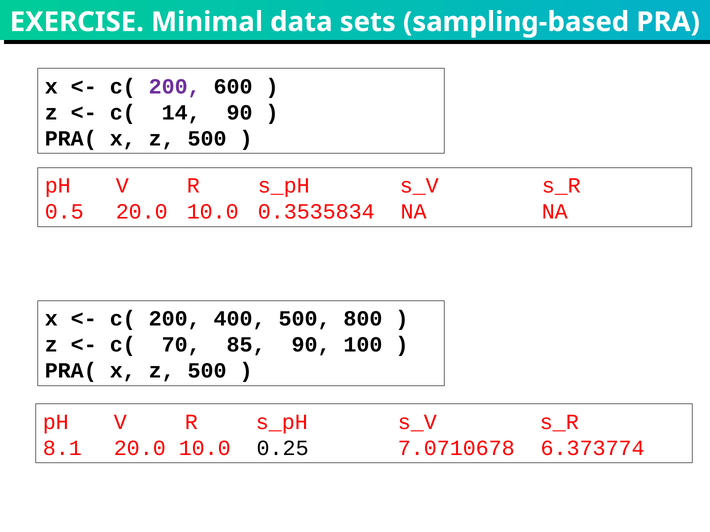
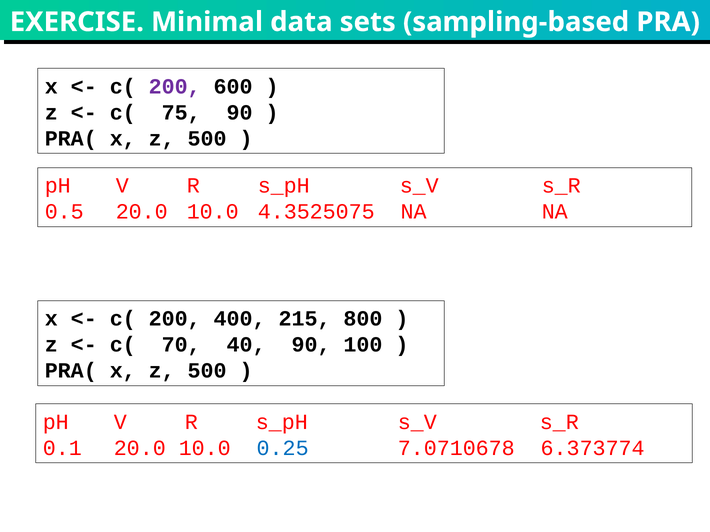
14: 14 -> 75
0.3535834: 0.3535834 -> 4.3525075
400 500: 500 -> 215
85: 85 -> 40
8.1: 8.1 -> 0.1
0.25 colour: black -> blue
